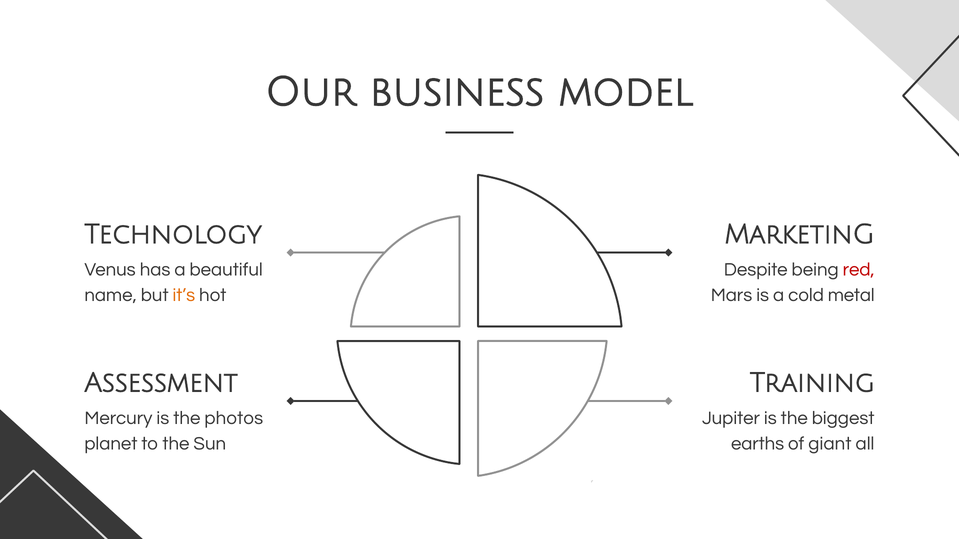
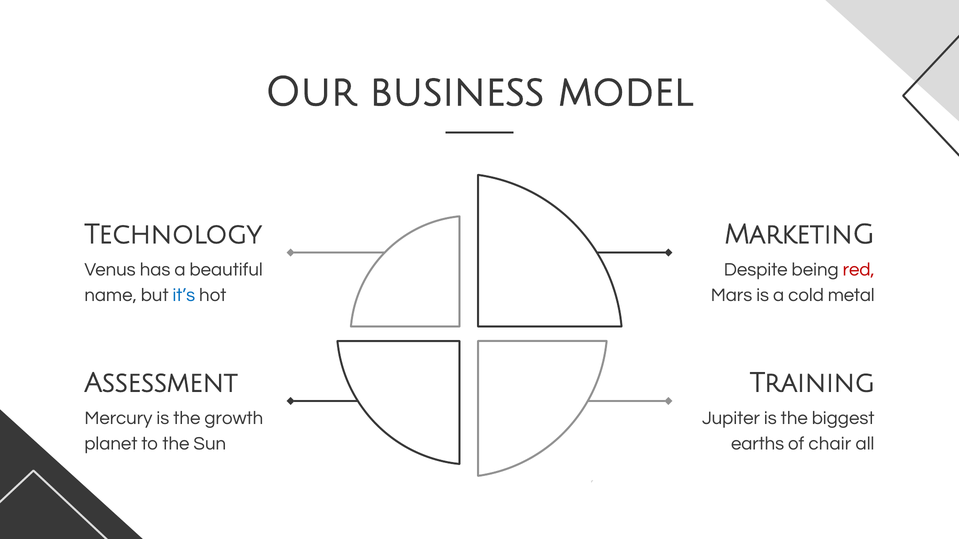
it’s colour: orange -> blue
photos: photos -> growth
giant: giant -> chair
